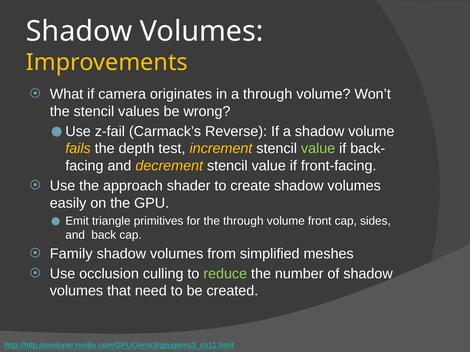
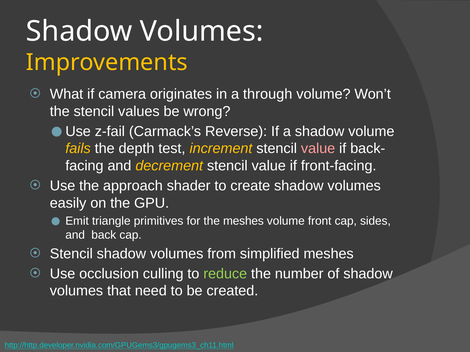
value at (318, 149) colour: light green -> pink
the through: through -> meshes
Family at (71, 254): Family -> Stencil
